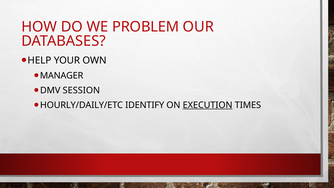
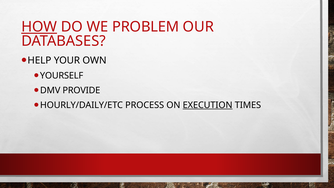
HOW underline: none -> present
MANAGER: MANAGER -> YOURSELF
SESSION: SESSION -> PROVIDE
IDENTIFY: IDENTIFY -> PROCESS
